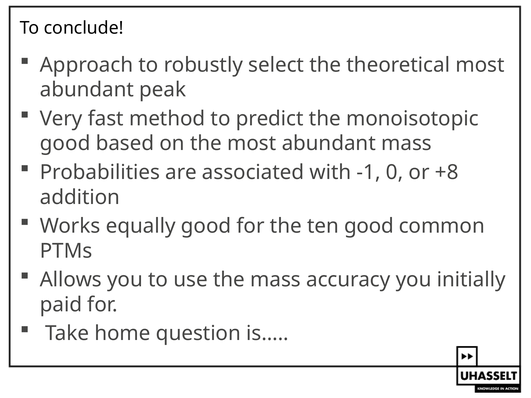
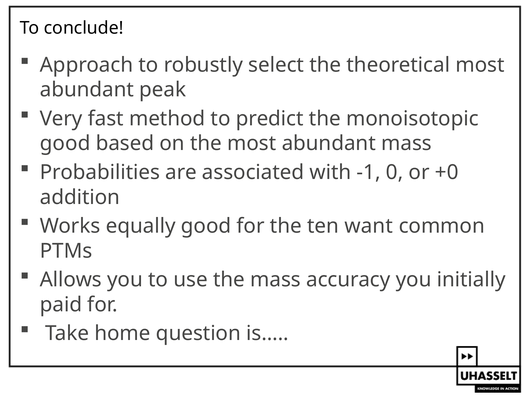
+8: +8 -> +0
ten good: good -> want
